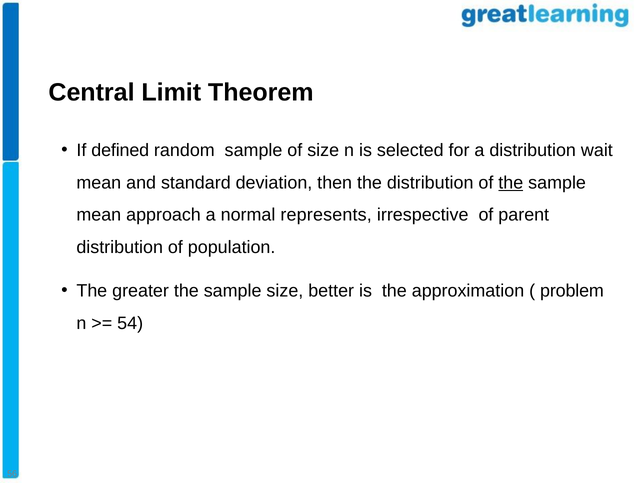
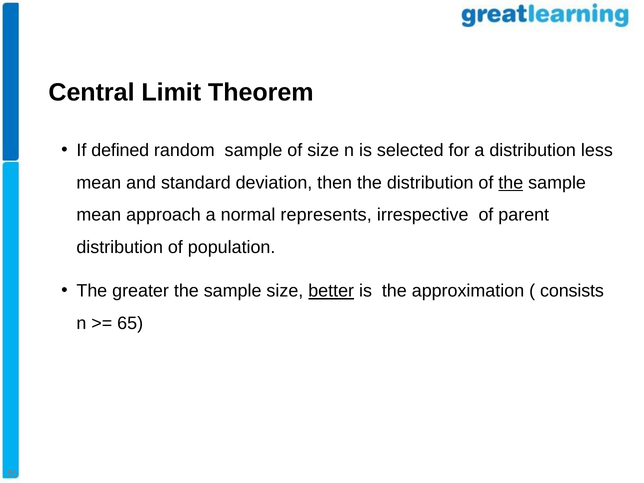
wait: wait -> less
better underline: none -> present
problem: problem -> consists
54: 54 -> 65
